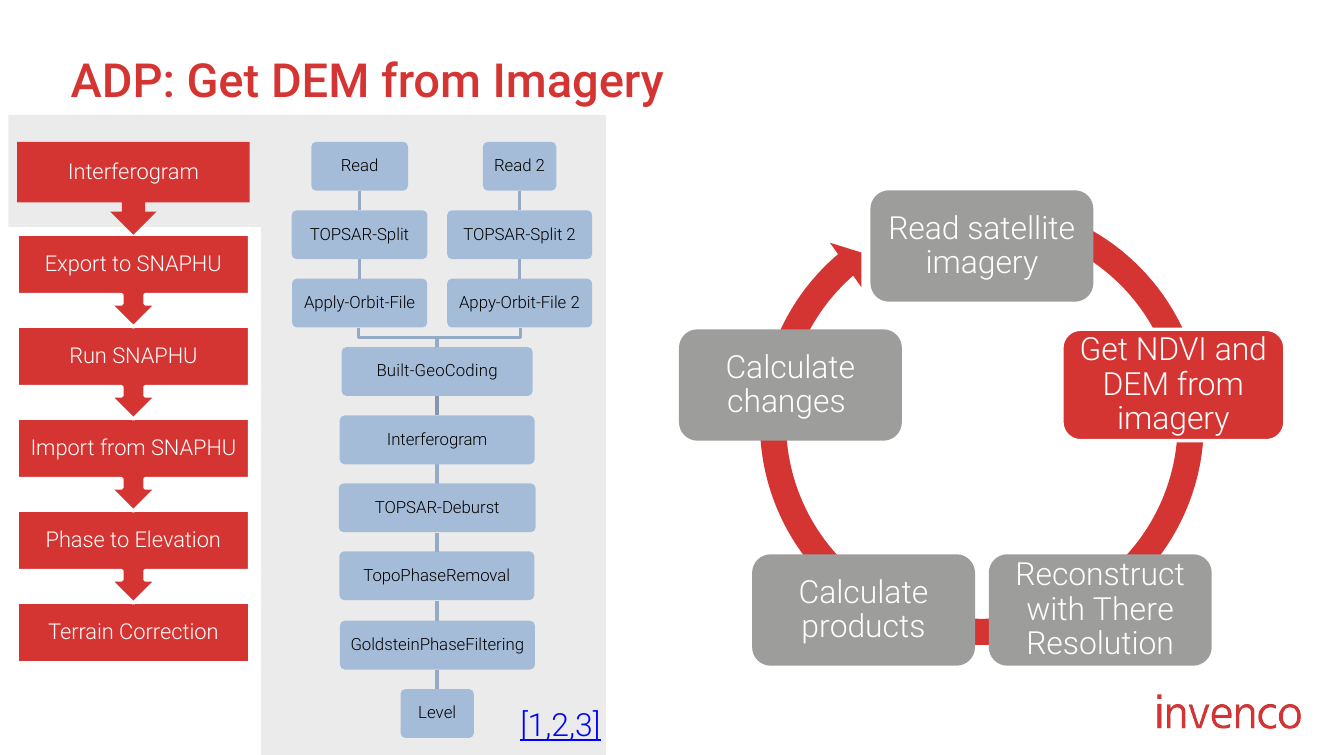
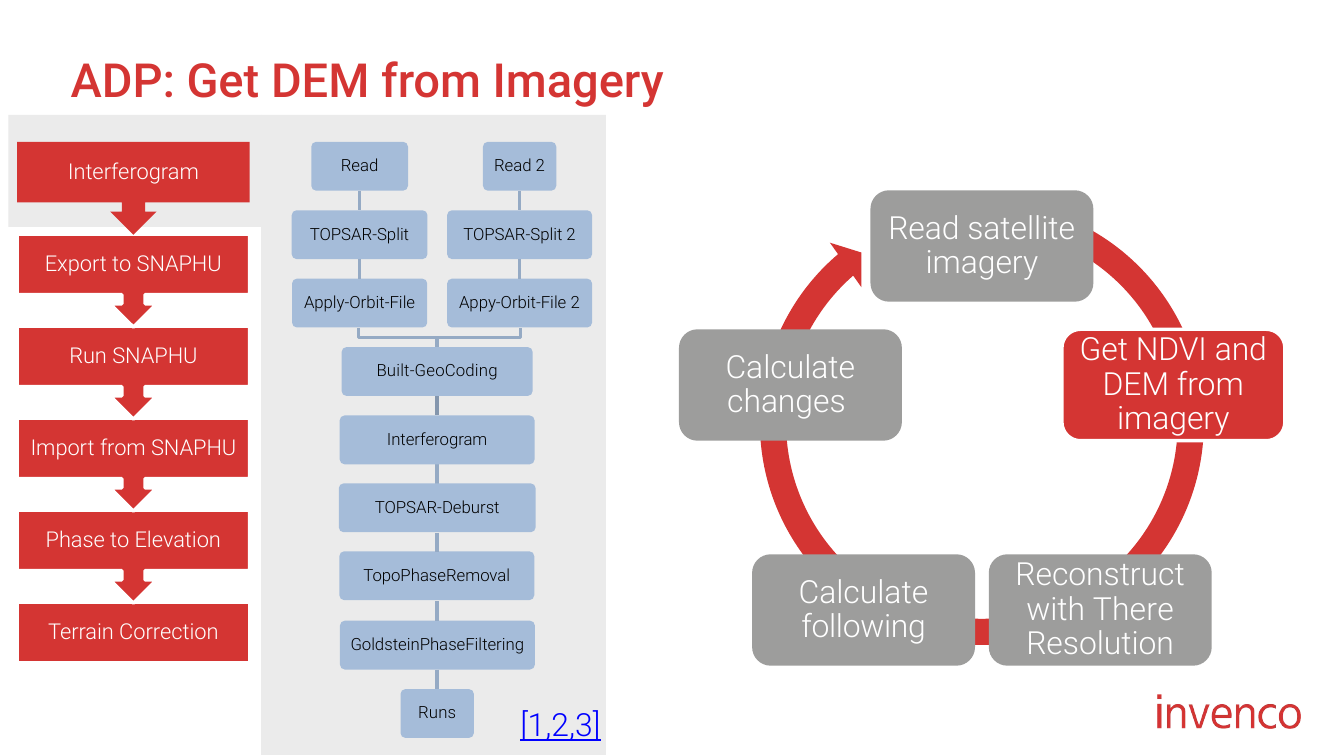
products: products -> following
Level: Level -> Runs
